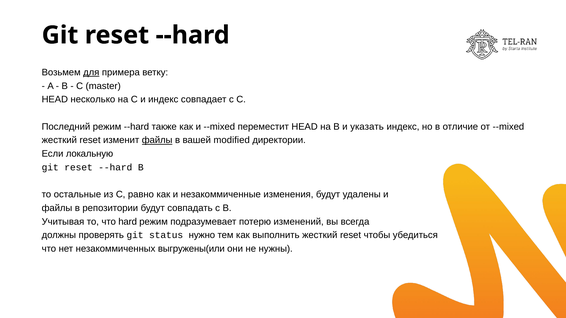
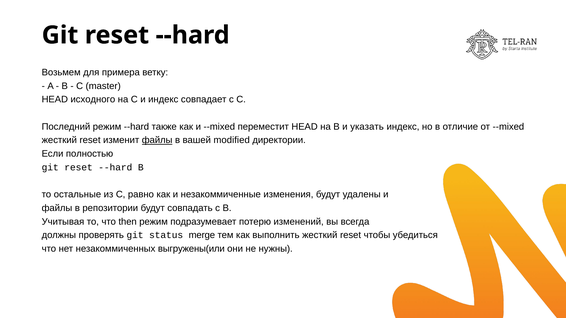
для underline: present -> none
несколько: несколько -> исходного
локальную: локальную -> полностью
hard: hard -> then
нужно: нужно -> merge
